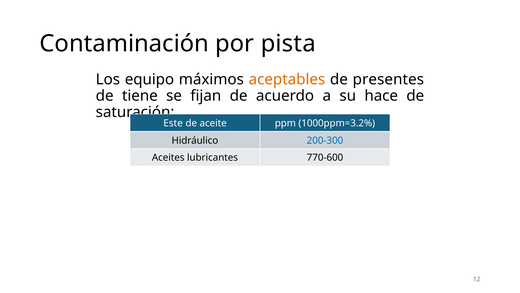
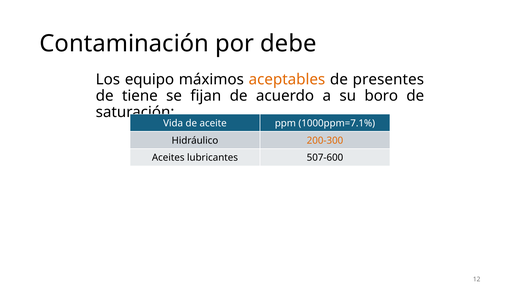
pista: pista -> debe
hace: hace -> boro
Este: Este -> Vida
1000ppm=3.2%: 1000ppm=3.2% -> 1000ppm=7.1%
200-300 colour: blue -> orange
770-600: 770-600 -> 507-600
